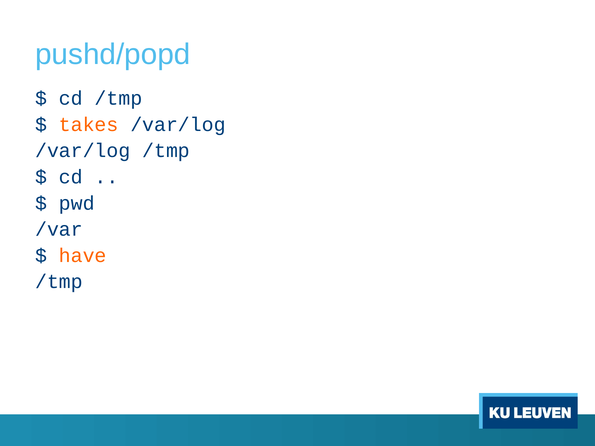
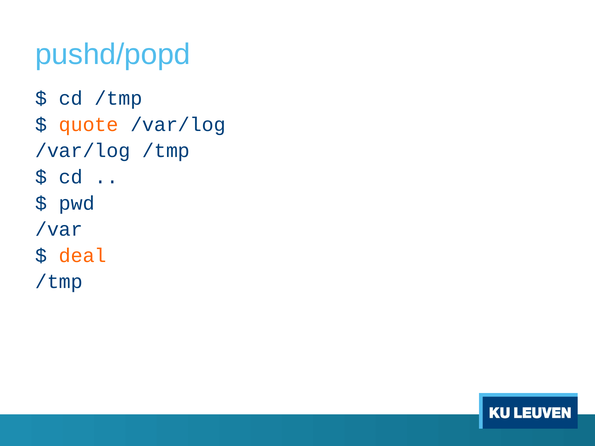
takes: takes -> quote
have: have -> deal
